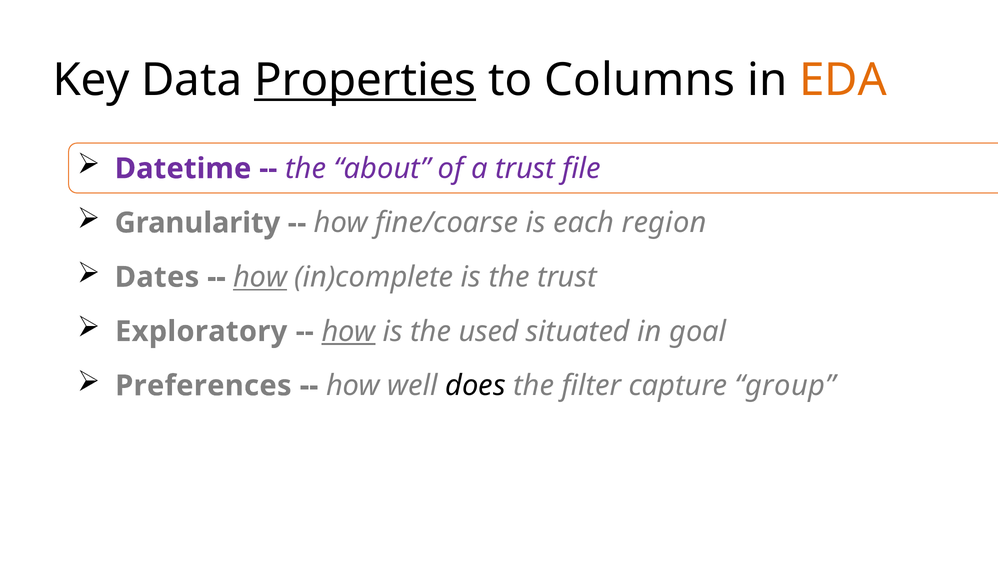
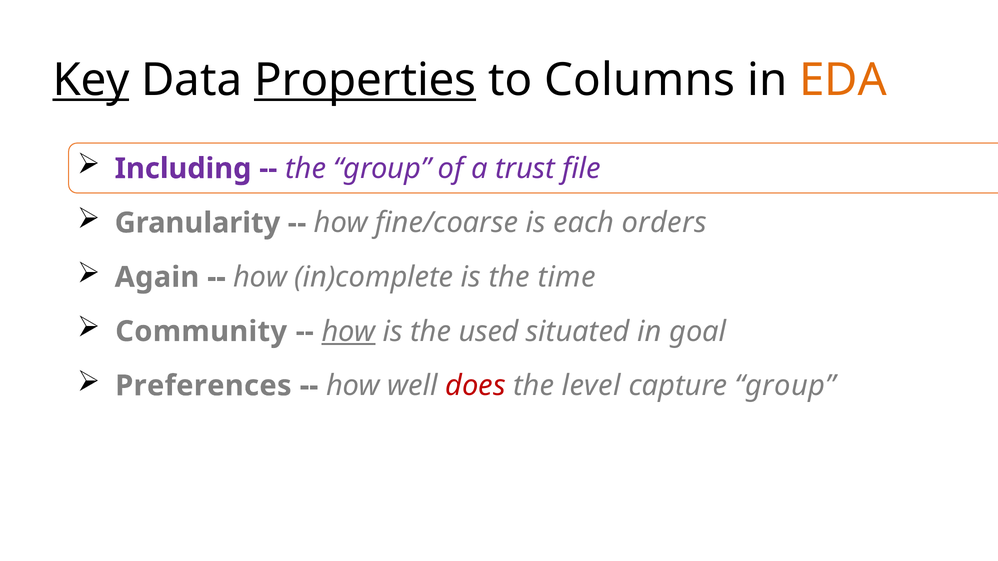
Key underline: none -> present
Datetime: Datetime -> Including
the about: about -> group
region: region -> orders
Dates: Dates -> Again
how at (260, 277) underline: present -> none
the trust: trust -> time
Exploratory: Exploratory -> Community
does colour: black -> red
filter: filter -> level
